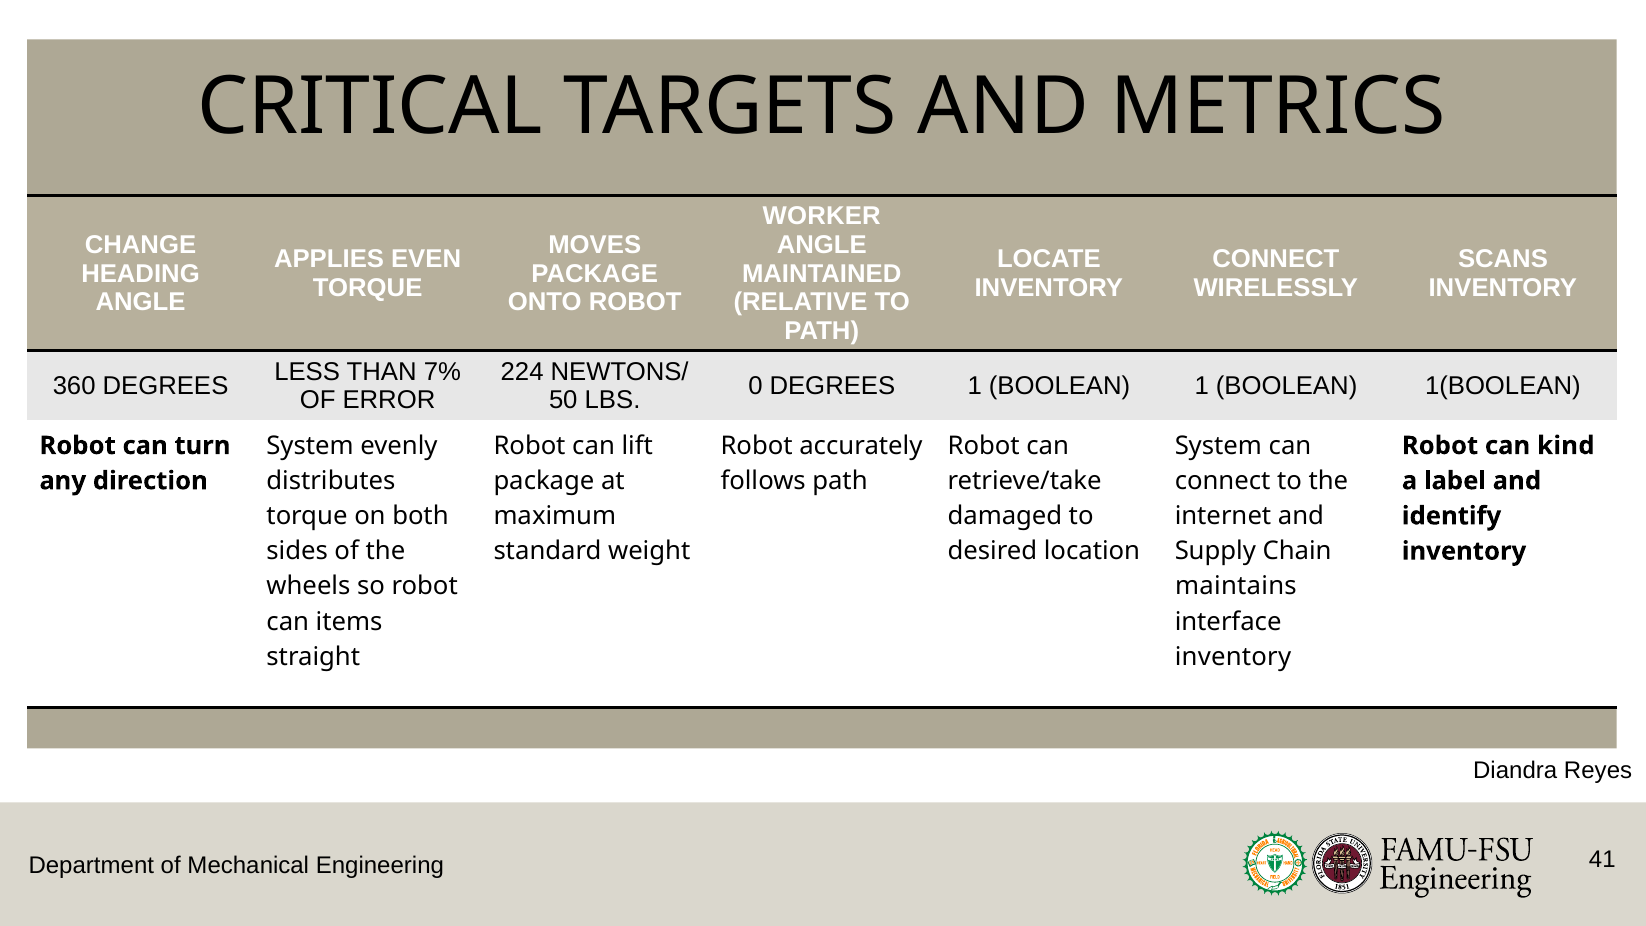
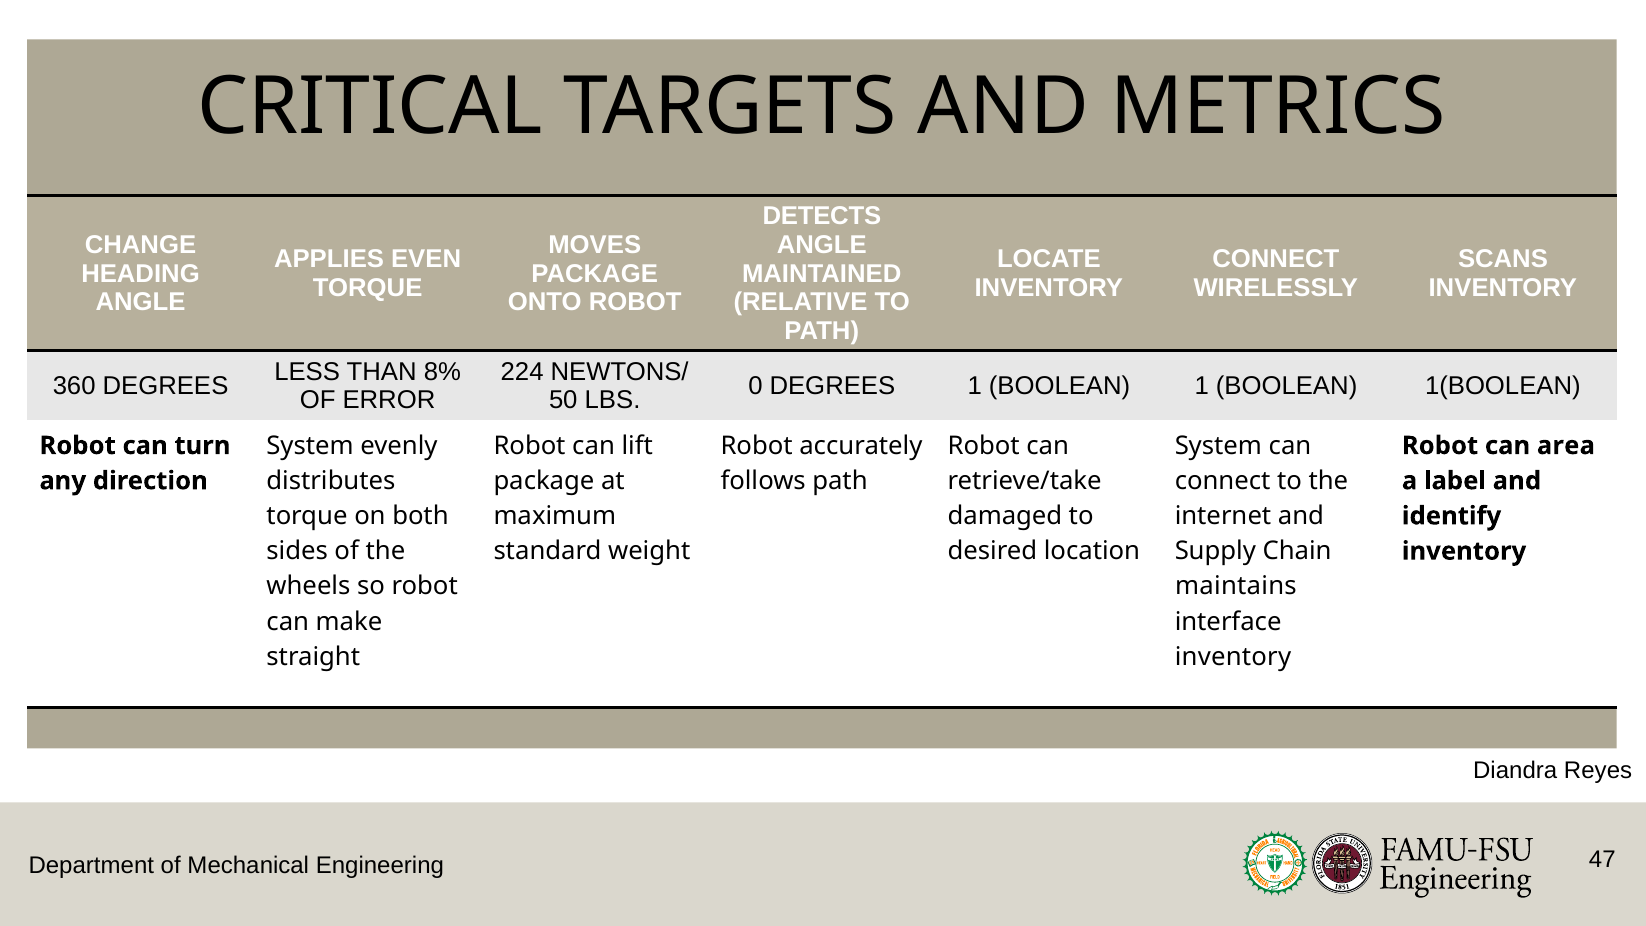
WORKER: WORKER -> DETECTS
7%: 7% -> 8%
kind: kind -> area
items: items -> make
41: 41 -> 47
